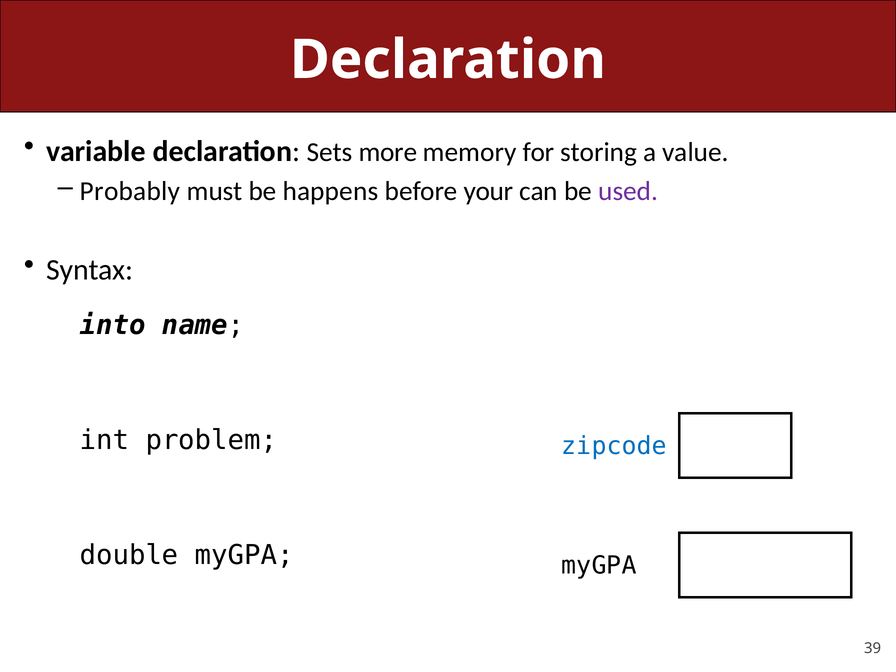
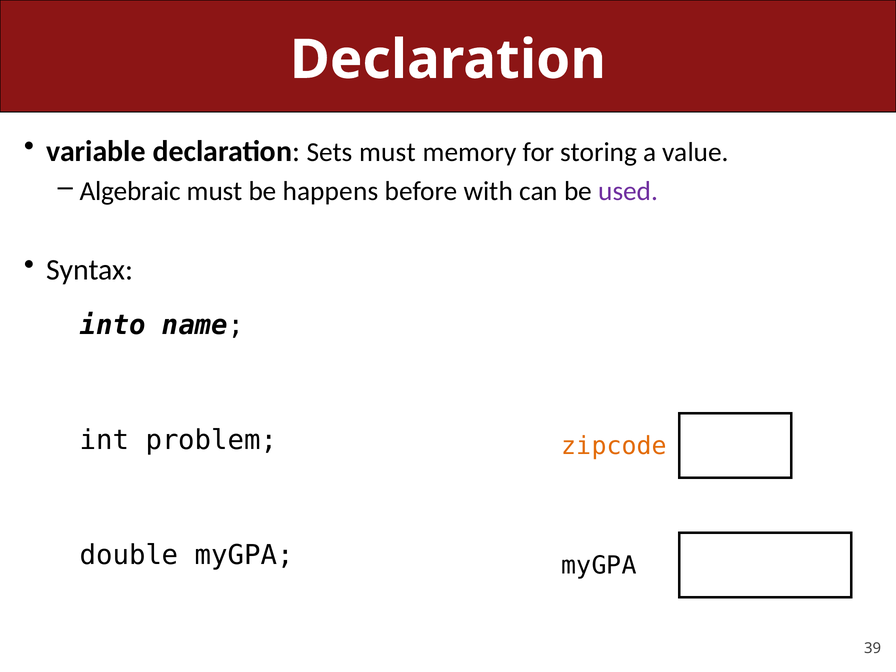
Sets more: more -> must
Probably: Probably -> Algebraic
your: your -> with
zipcode colour: blue -> orange
